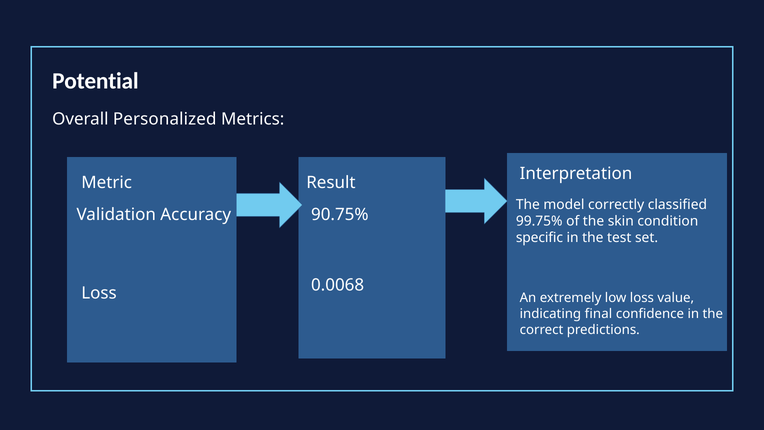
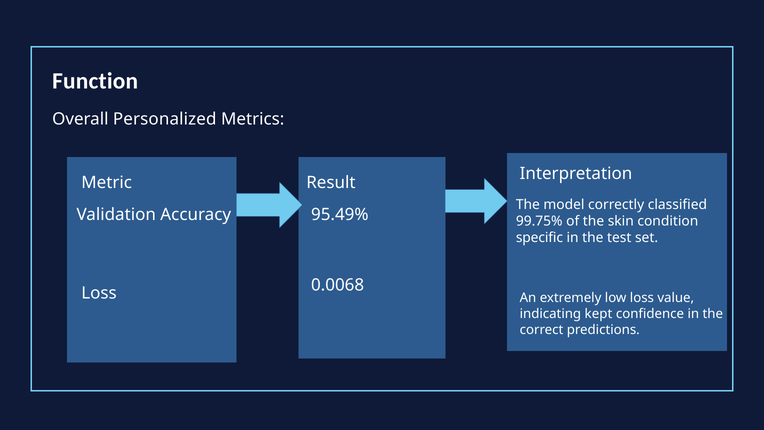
Potential: Potential -> Function
90.75%: 90.75% -> 95.49%
final: final -> kept
